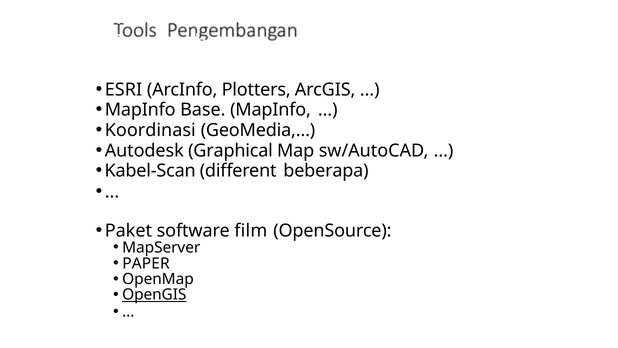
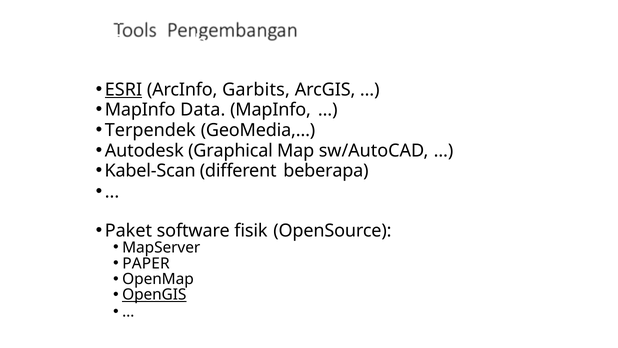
ESRI underline: none -> present
Plotters: Plotters -> Garbits
Base: Base -> Data
Koordinasi: Koordinasi -> Terpendek
film: film -> fisik
